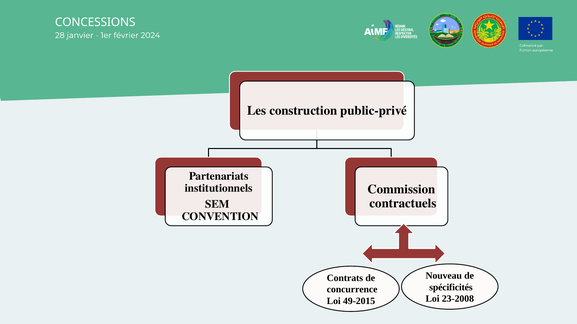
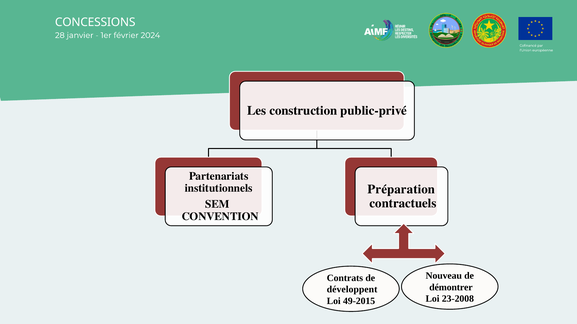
Commission: Commission -> Préparation
spécificités: spécificités -> démontrer
concurrence: concurrence -> développent
